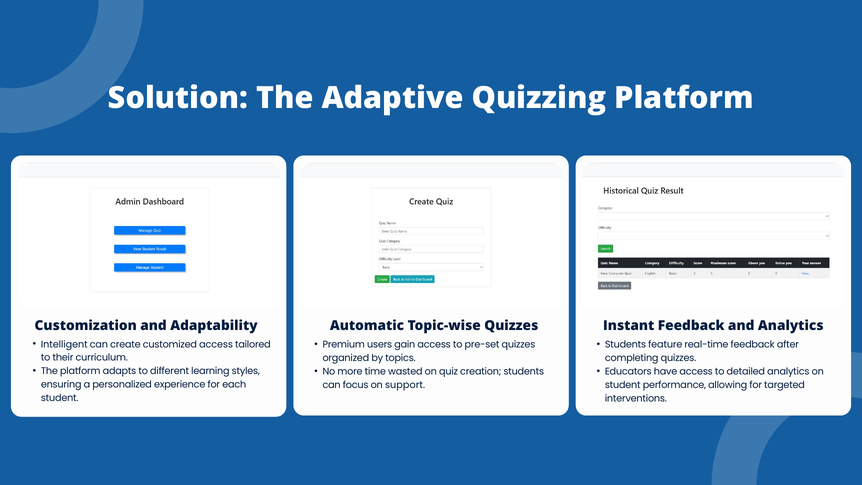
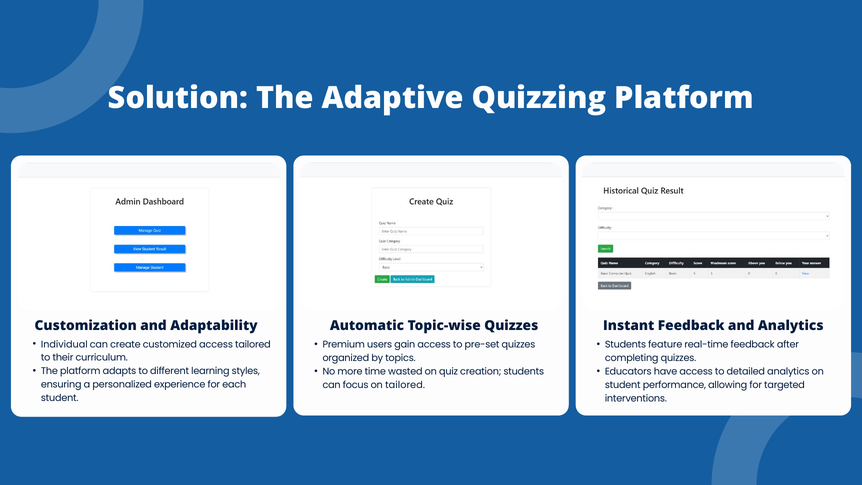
Intelligent: Intelligent -> Individual
on support: support -> tailored
